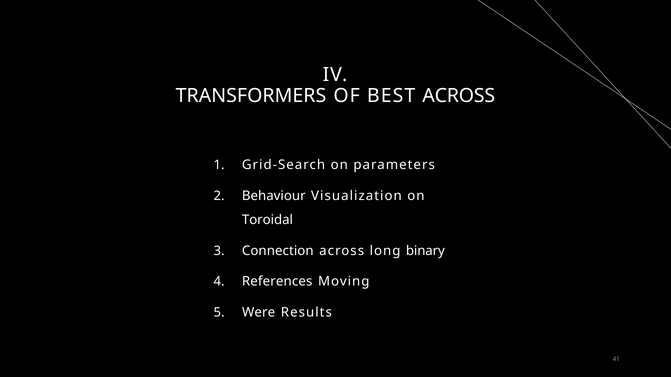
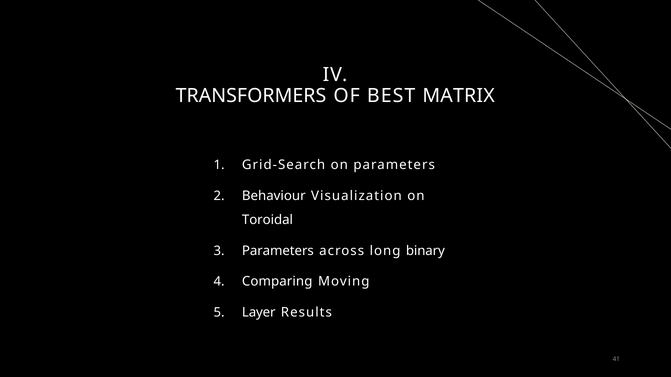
BEST ACROSS: ACROSS -> MATRIX
Connection at (278, 251): Connection -> Parameters
References: References -> Comparing
Were: Were -> Layer
